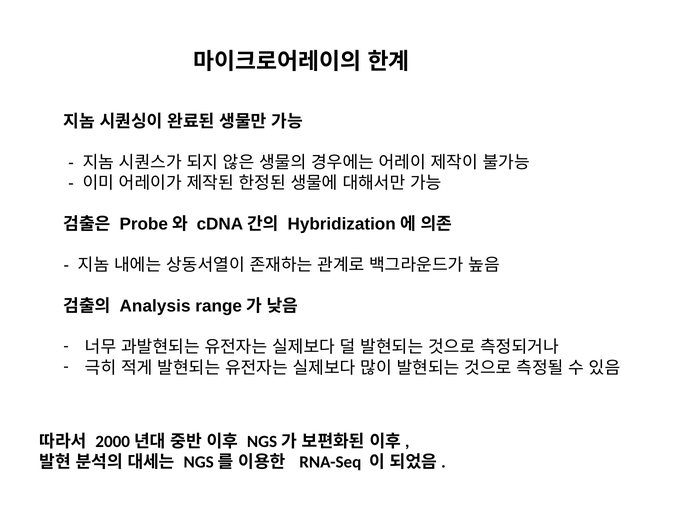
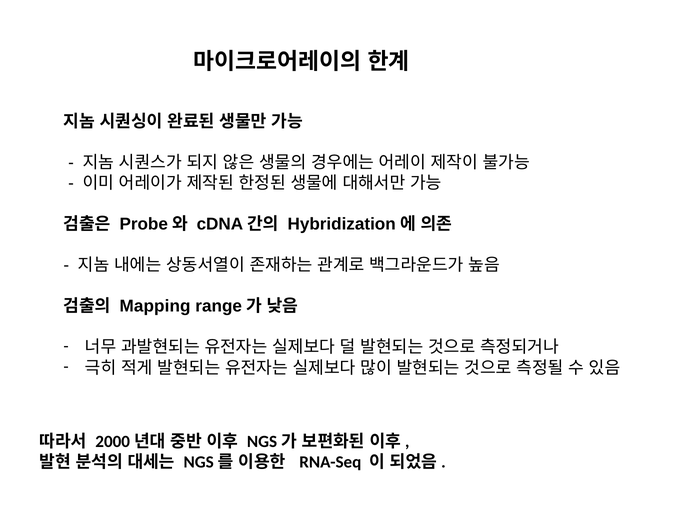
Analysis: Analysis -> Mapping
